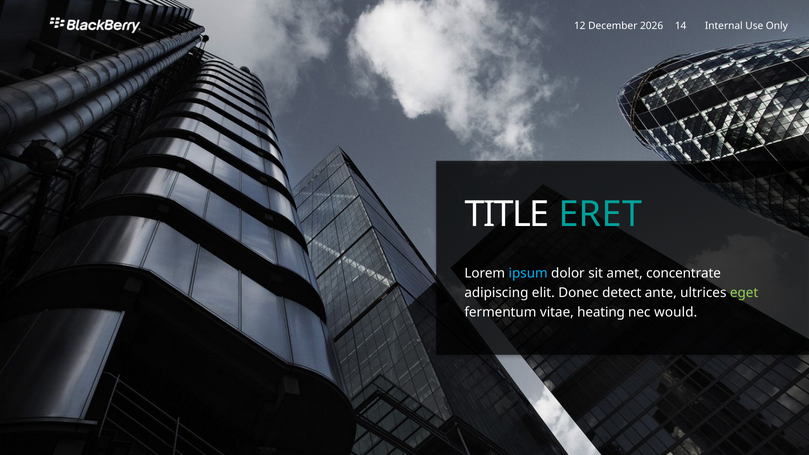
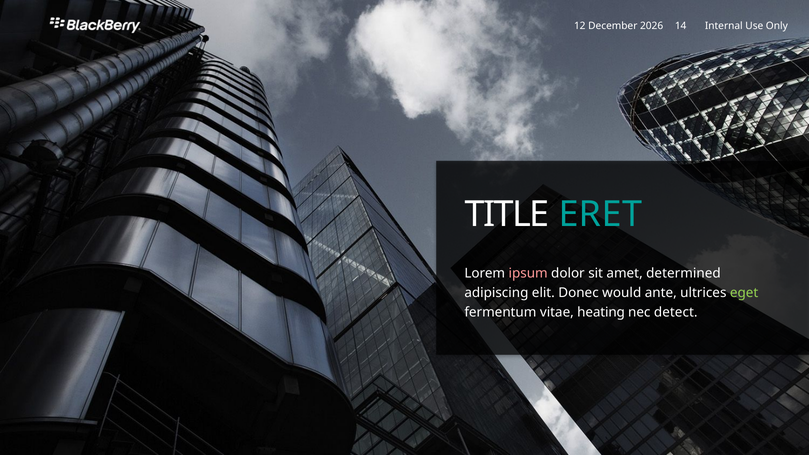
ipsum colour: light blue -> pink
concentrate: concentrate -> determined
detect: detect -> would
would: would -> detect
